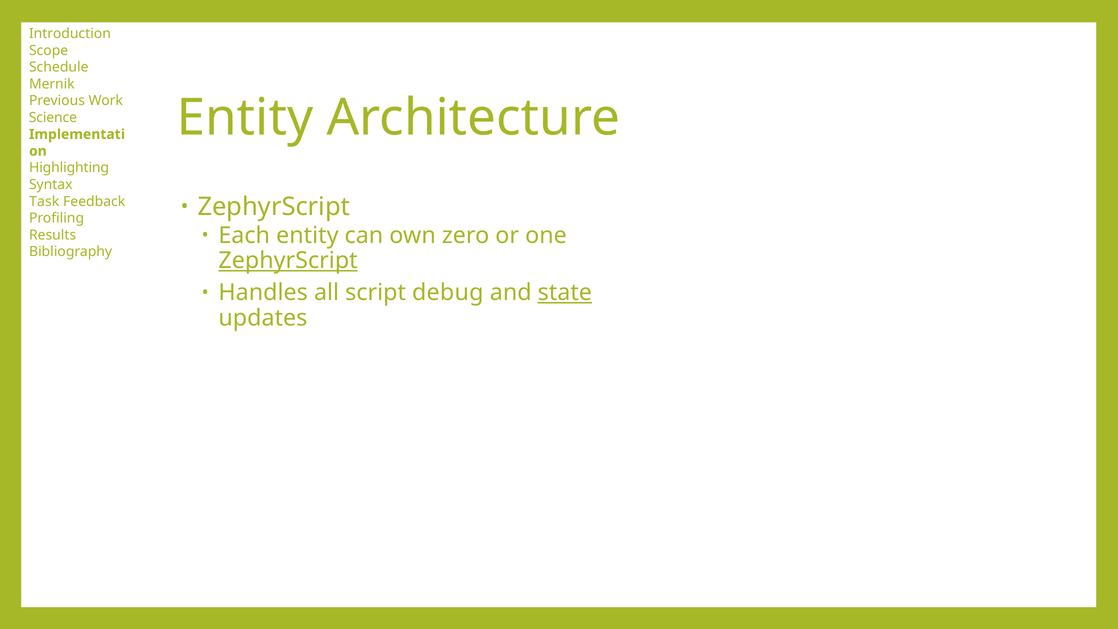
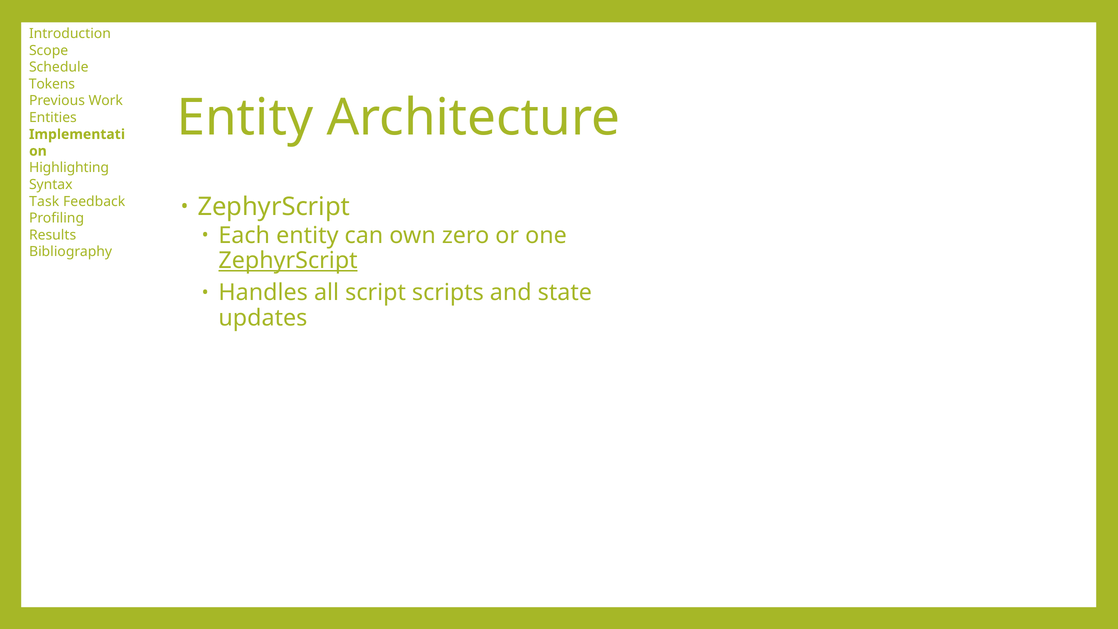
Mernik: Mernik -> Tokens
Science: Science -> Entities
debug: debug -> scripts
state underline: present -> none
